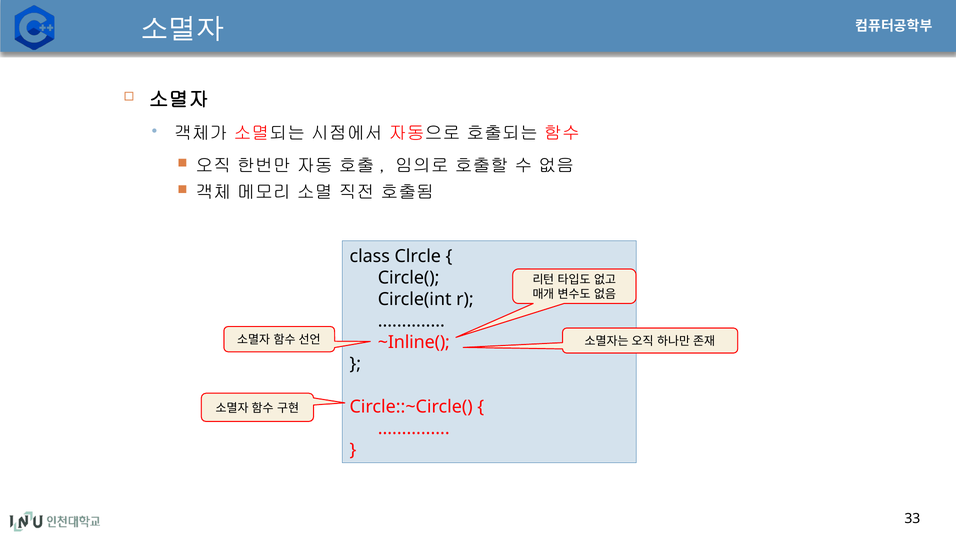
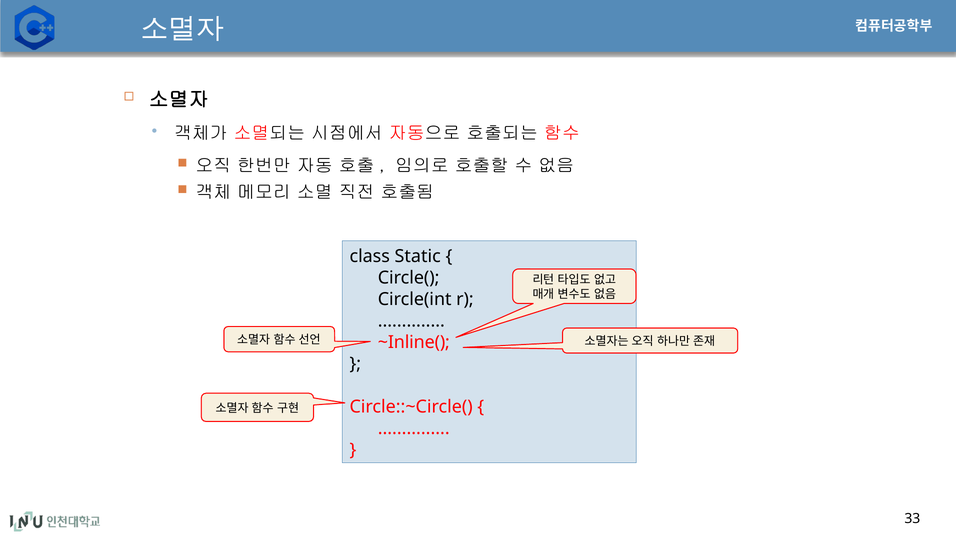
Clrcle: Clrcle -> Static
